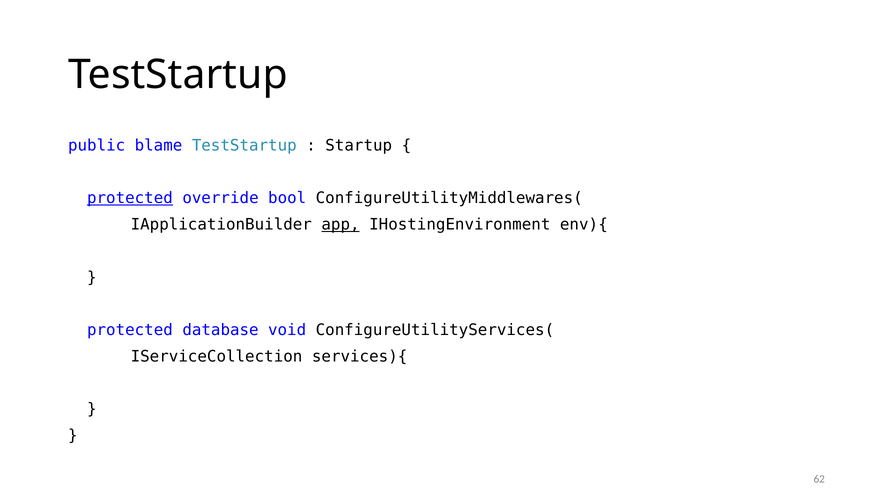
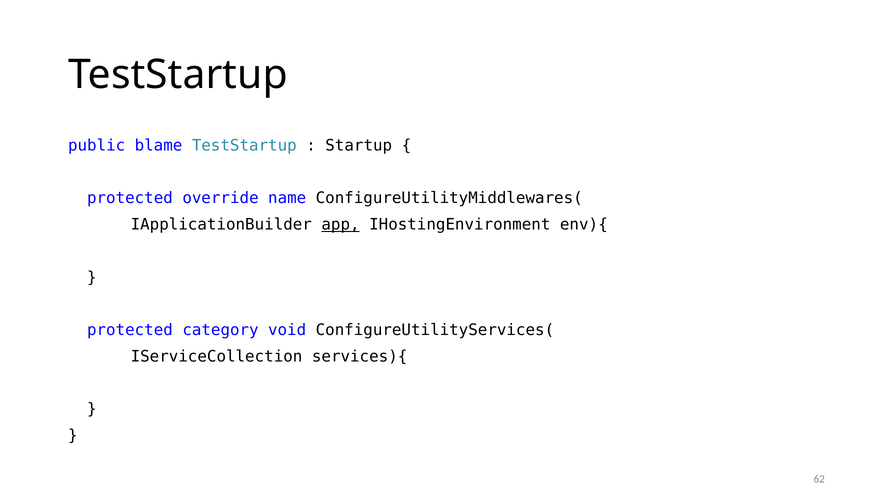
protected at (130, 198) underline: present -> none
bool: bool -> name
database: database -> category
